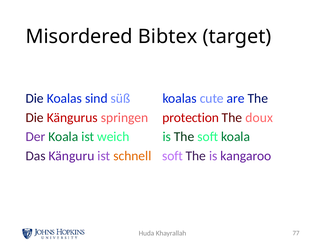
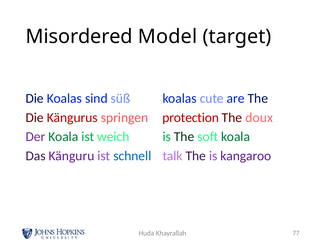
Bibtex: Bibtex -> Model
schnell colour: orange -> blue
soft at (173, 156): soft -> talk
